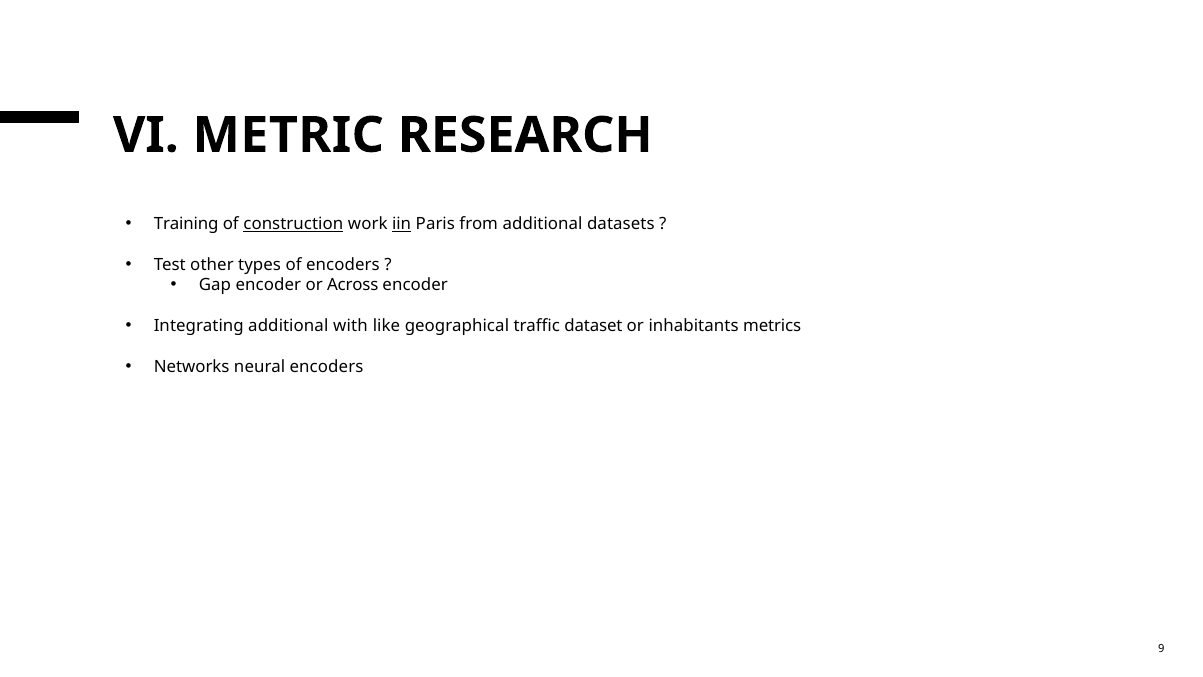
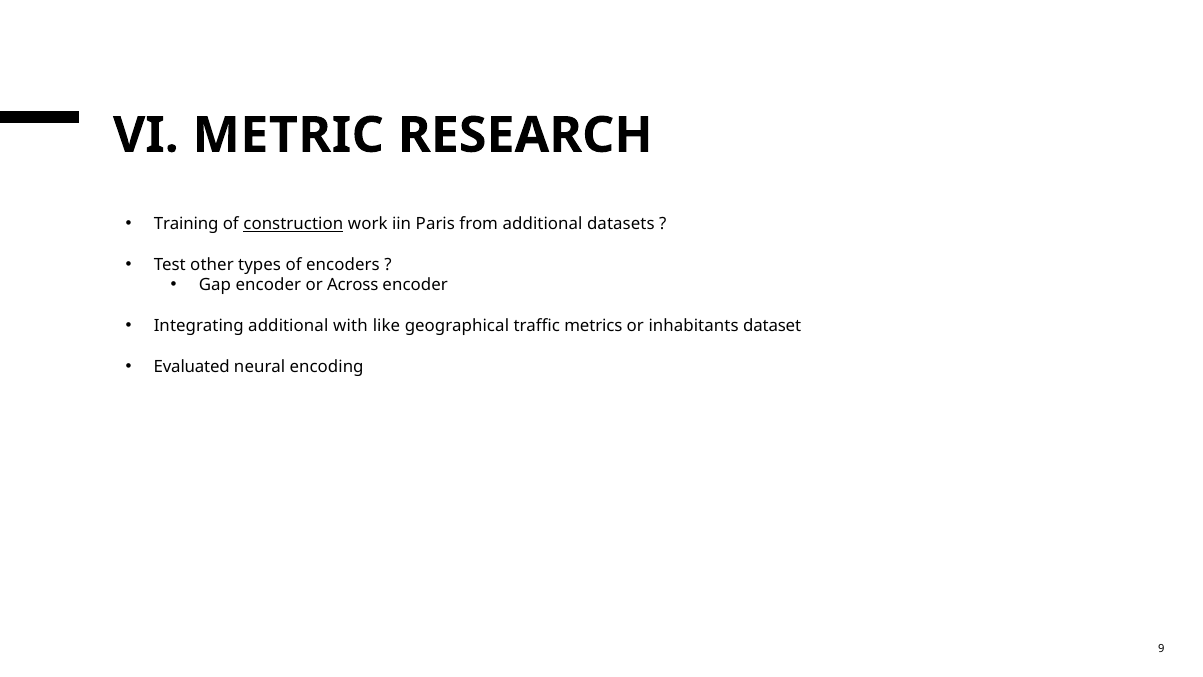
iin underline: present -> none
dataset: dataset -> metrics
metrics: metrics -> dataset
Networks: Networks -> Evaluated
neural encoders: encoders -> encoding
